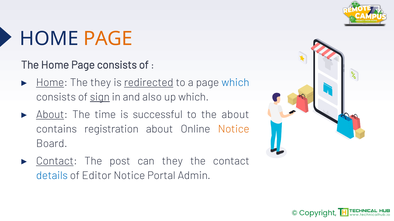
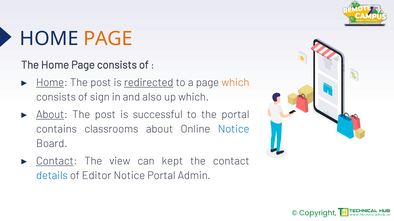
Home The they: they -> post
which at (235, 83) colour: blue -> orange
sign underline: present -> none
About The time: time -> post
the about: about -> portal
registration: registration -> classrooms
Notice at (234, 129) colour: orange -> blue
post: post -> view
can they: they -> kept
